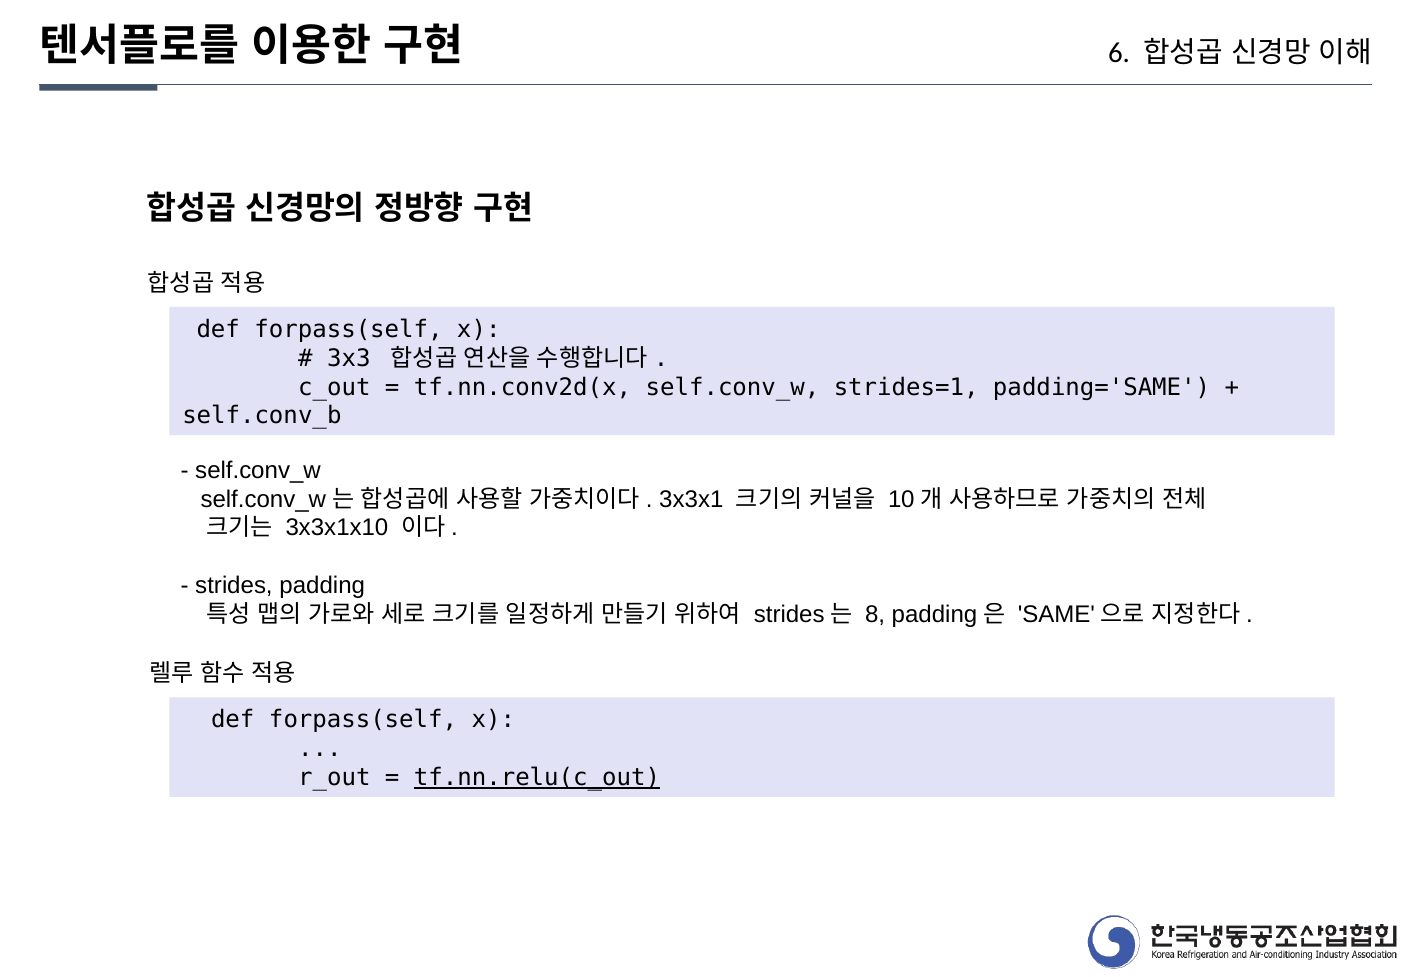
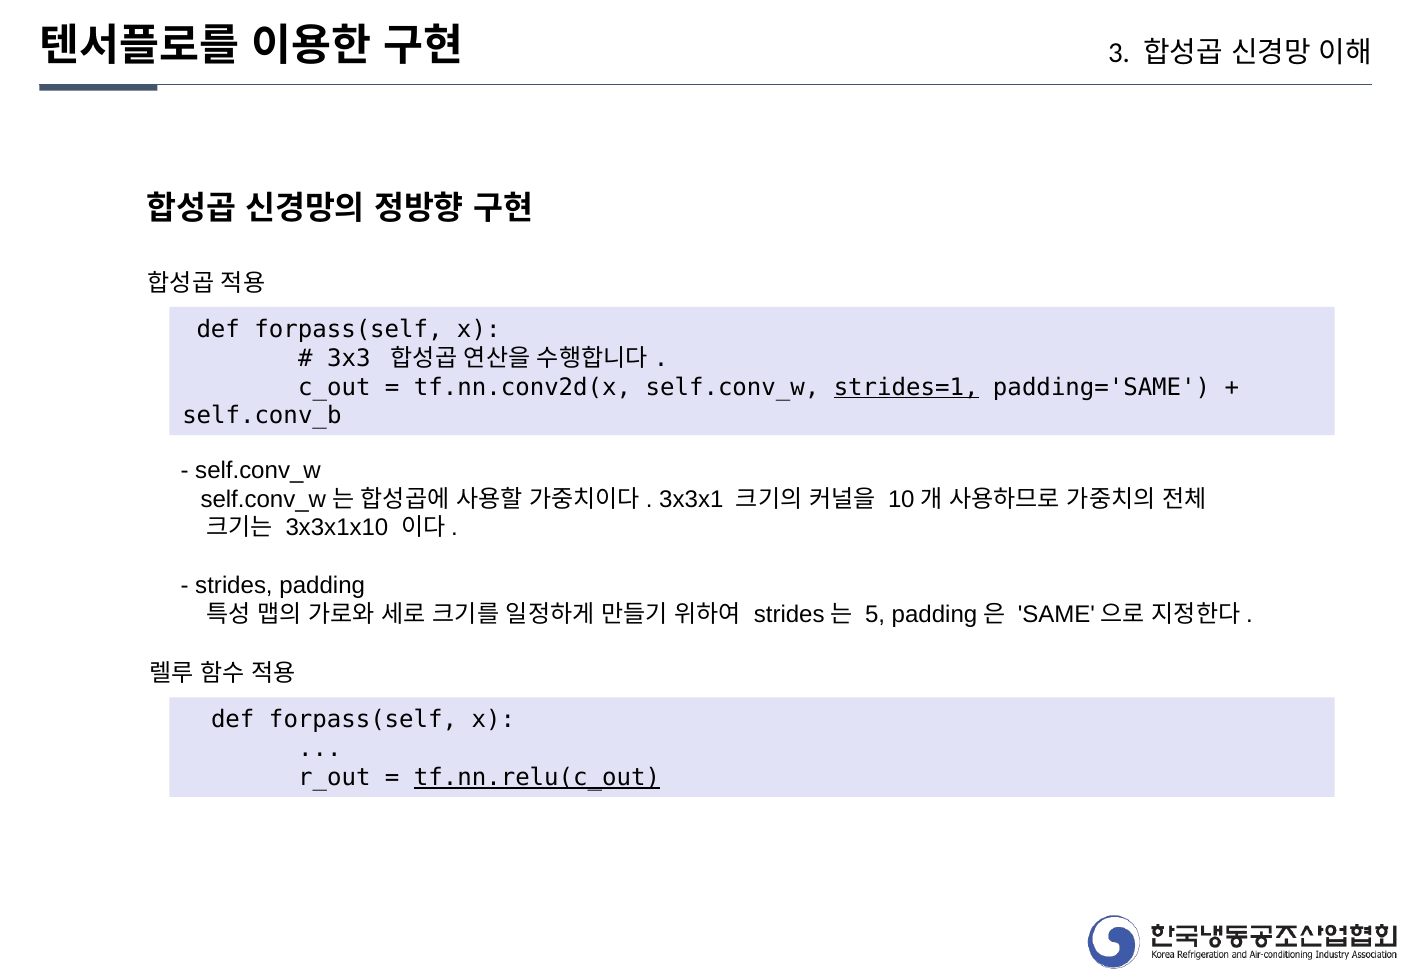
6: 6 -> 3
strides=1 underline: none -> present
8: 8 -> 5
